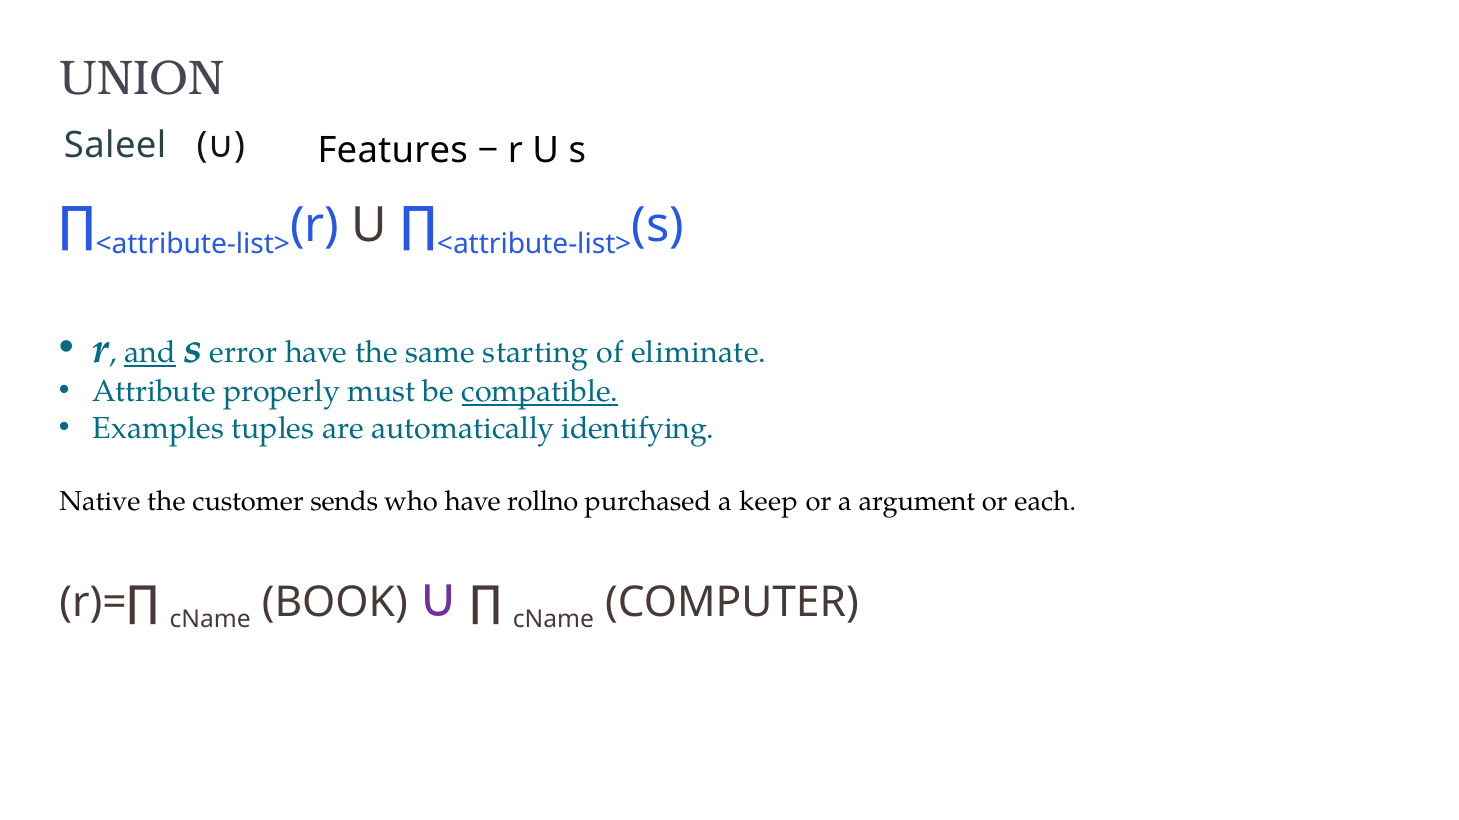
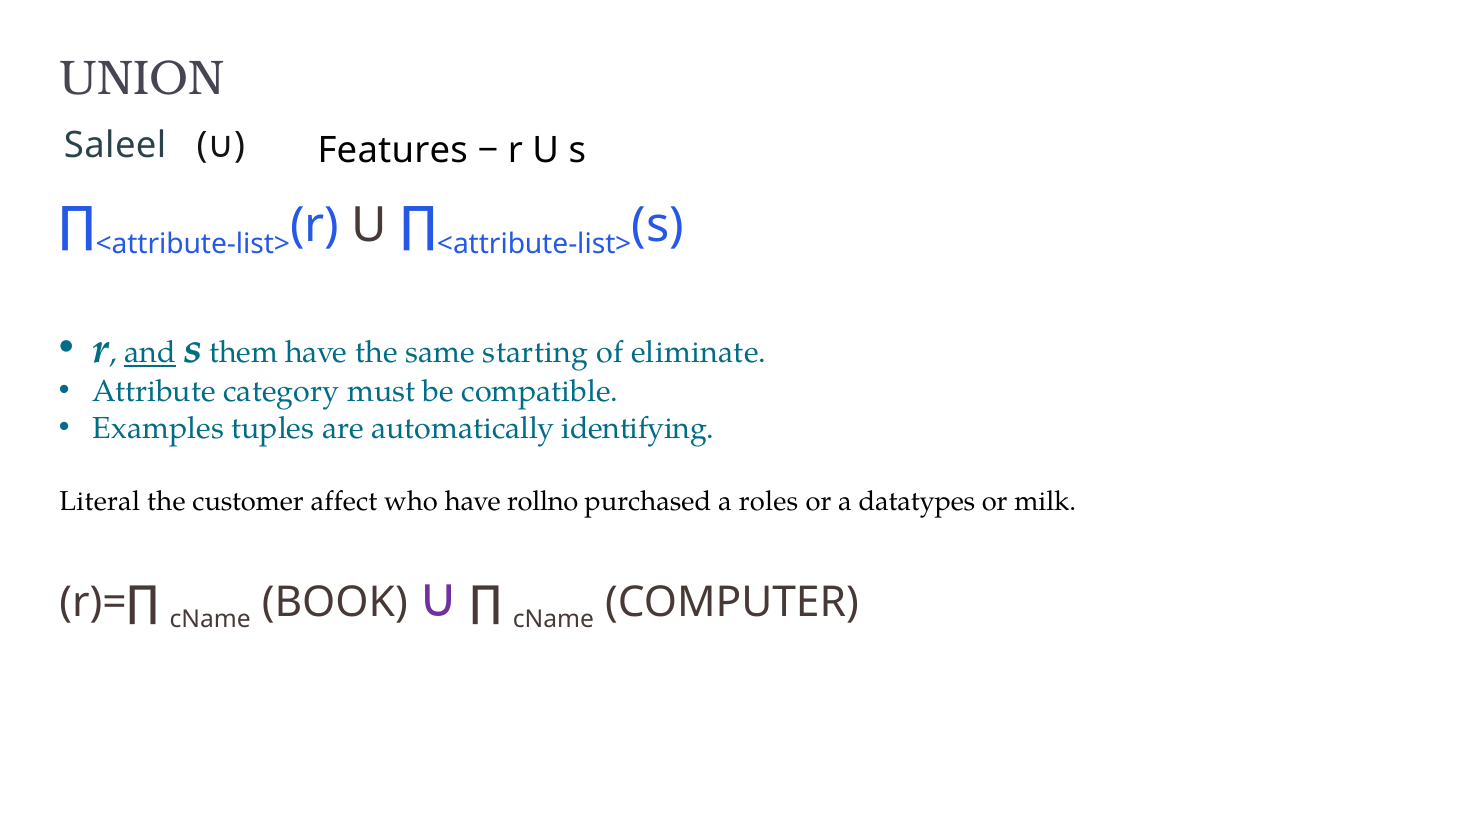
error: error -> them
properly: properly -> category
compatible underline: present -> none
Native: Native -> Literal
sends: sends -> affect
keep: keep -> roles
argument: argument -> datatypes
each: each -> milk
